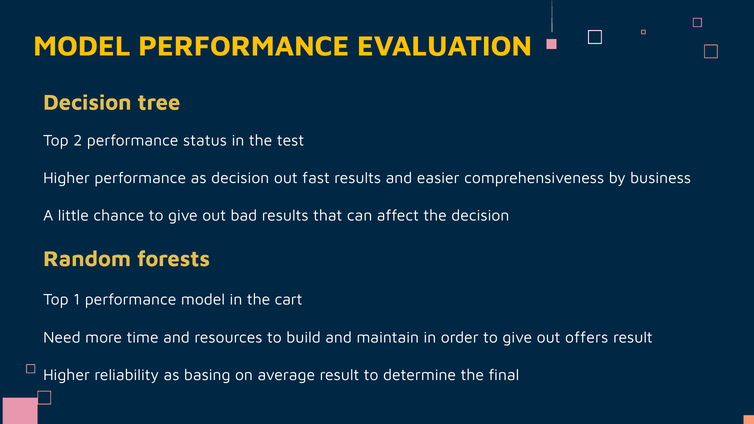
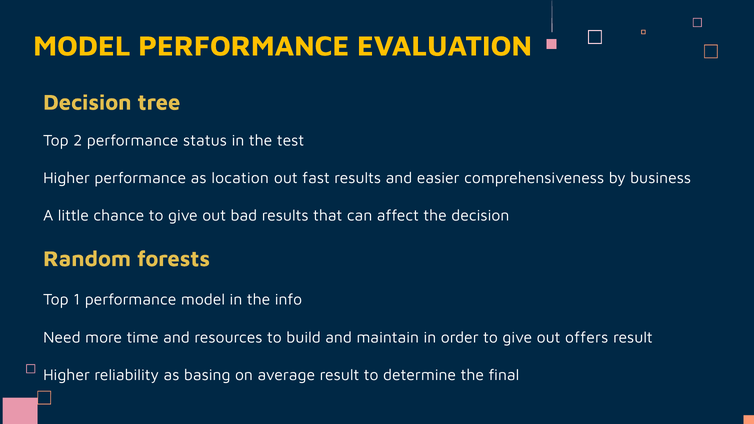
as decision: decision -> location
cart: cart -> info
